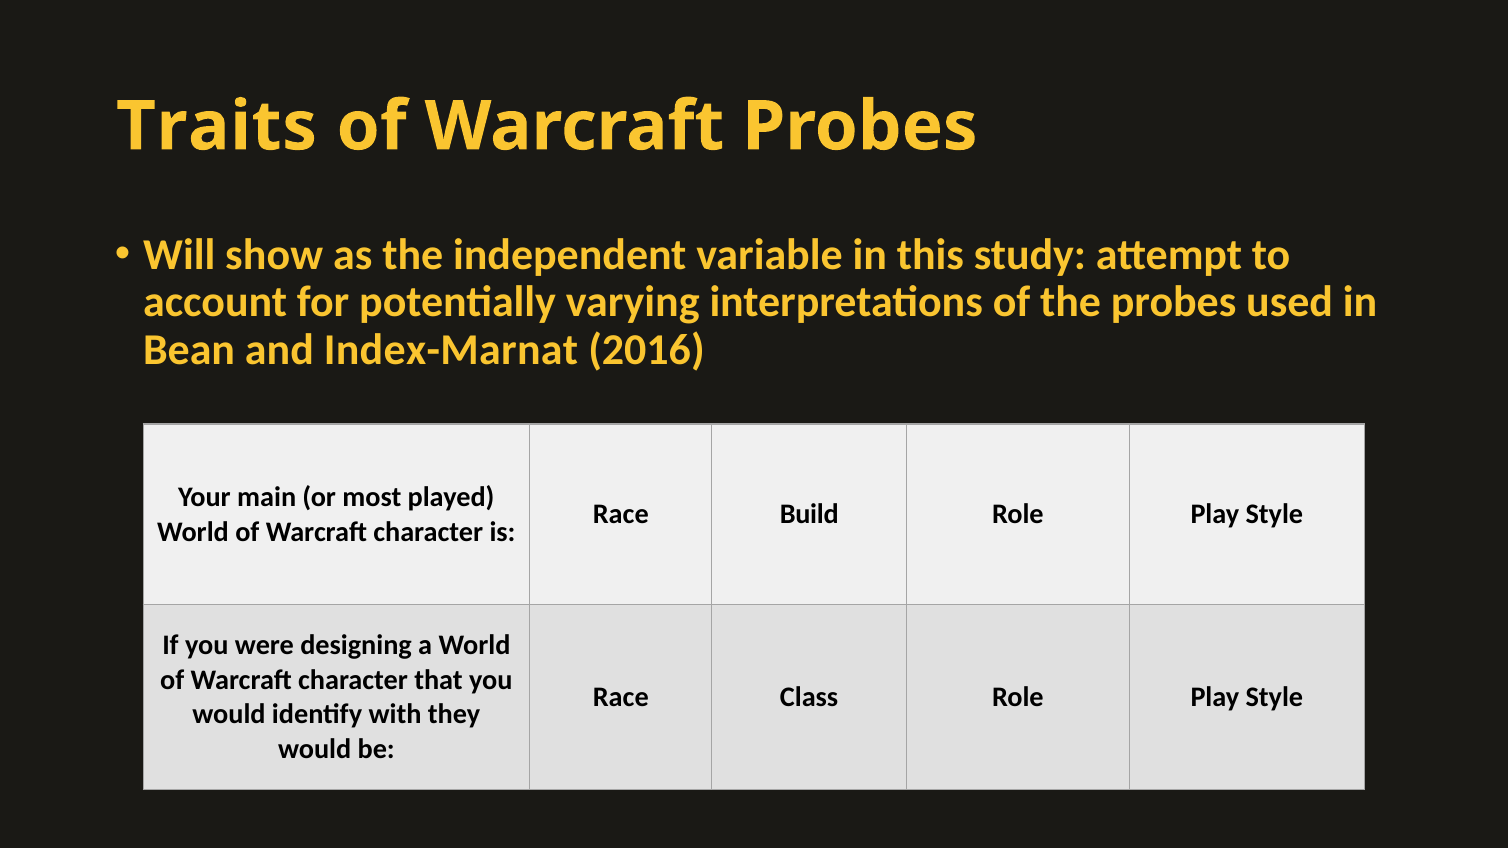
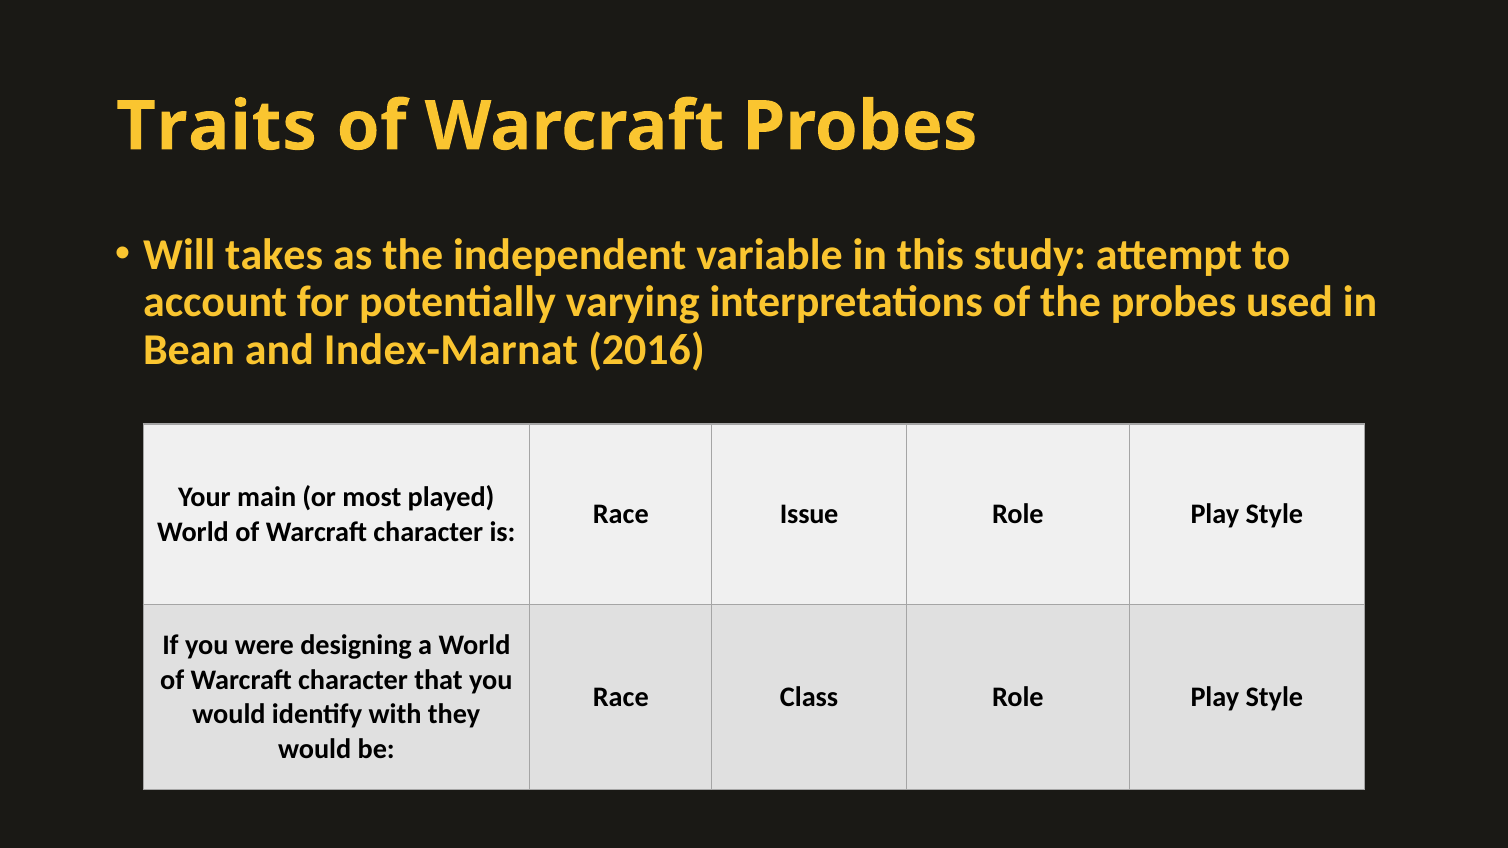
show: show -> takes
Build: Build -> Issue
